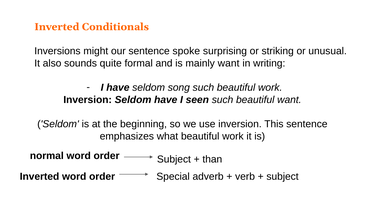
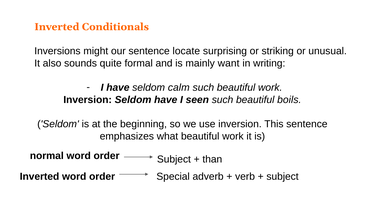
spoke: spoke -> locate
song: song -> calm
beautiful want: want -> boils
